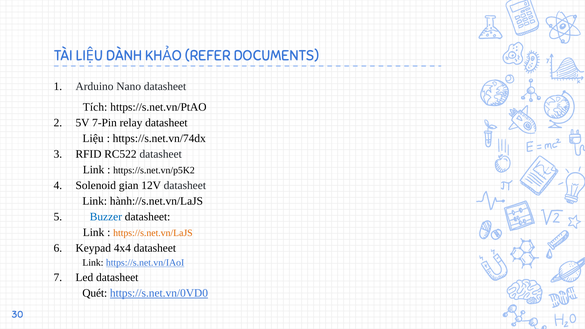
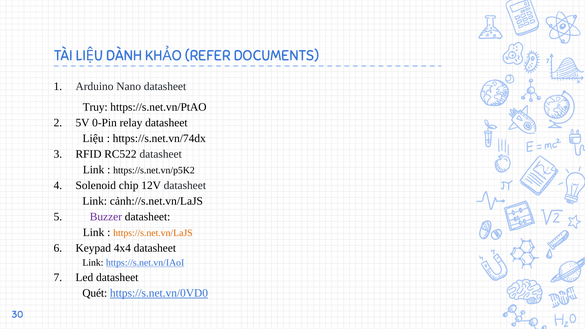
Tích: Tích -> Truy
7-Pin: 7-Pin -> 0-Pin
gian: gian -> chip
hành://s.net.vn/LaJS: hành://s.net.vn/LaJS -> cảnh://s.net.vn/LaJS
Buzzer colour: blue -> purple
